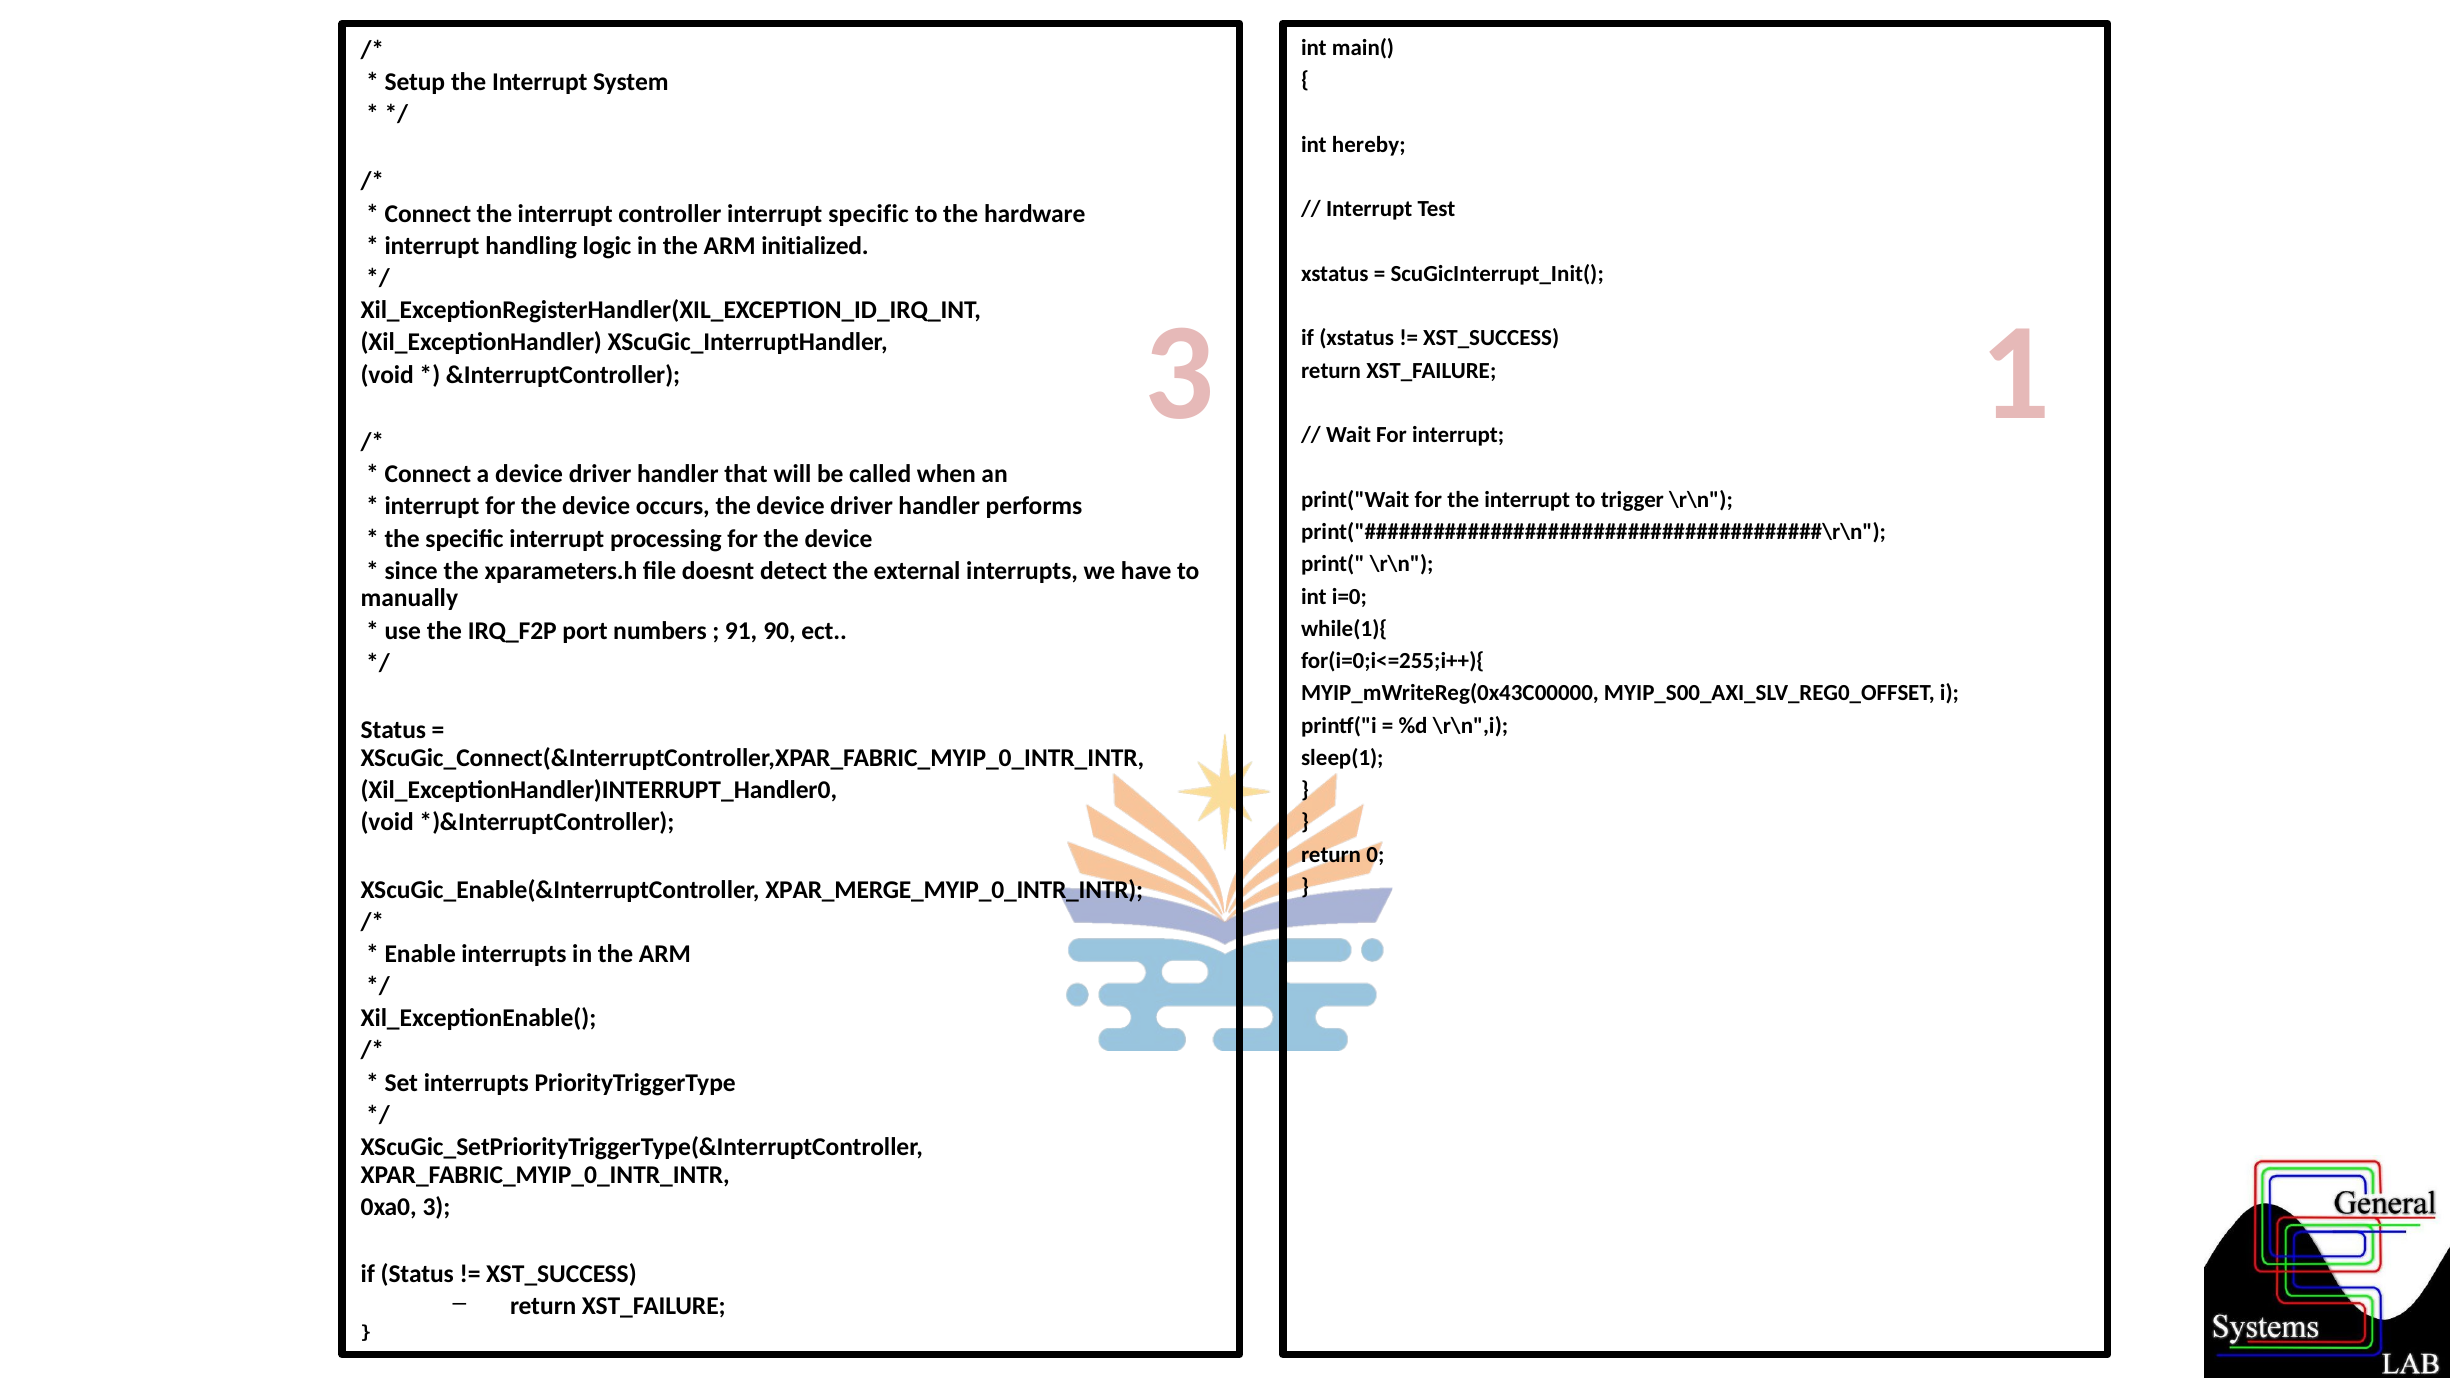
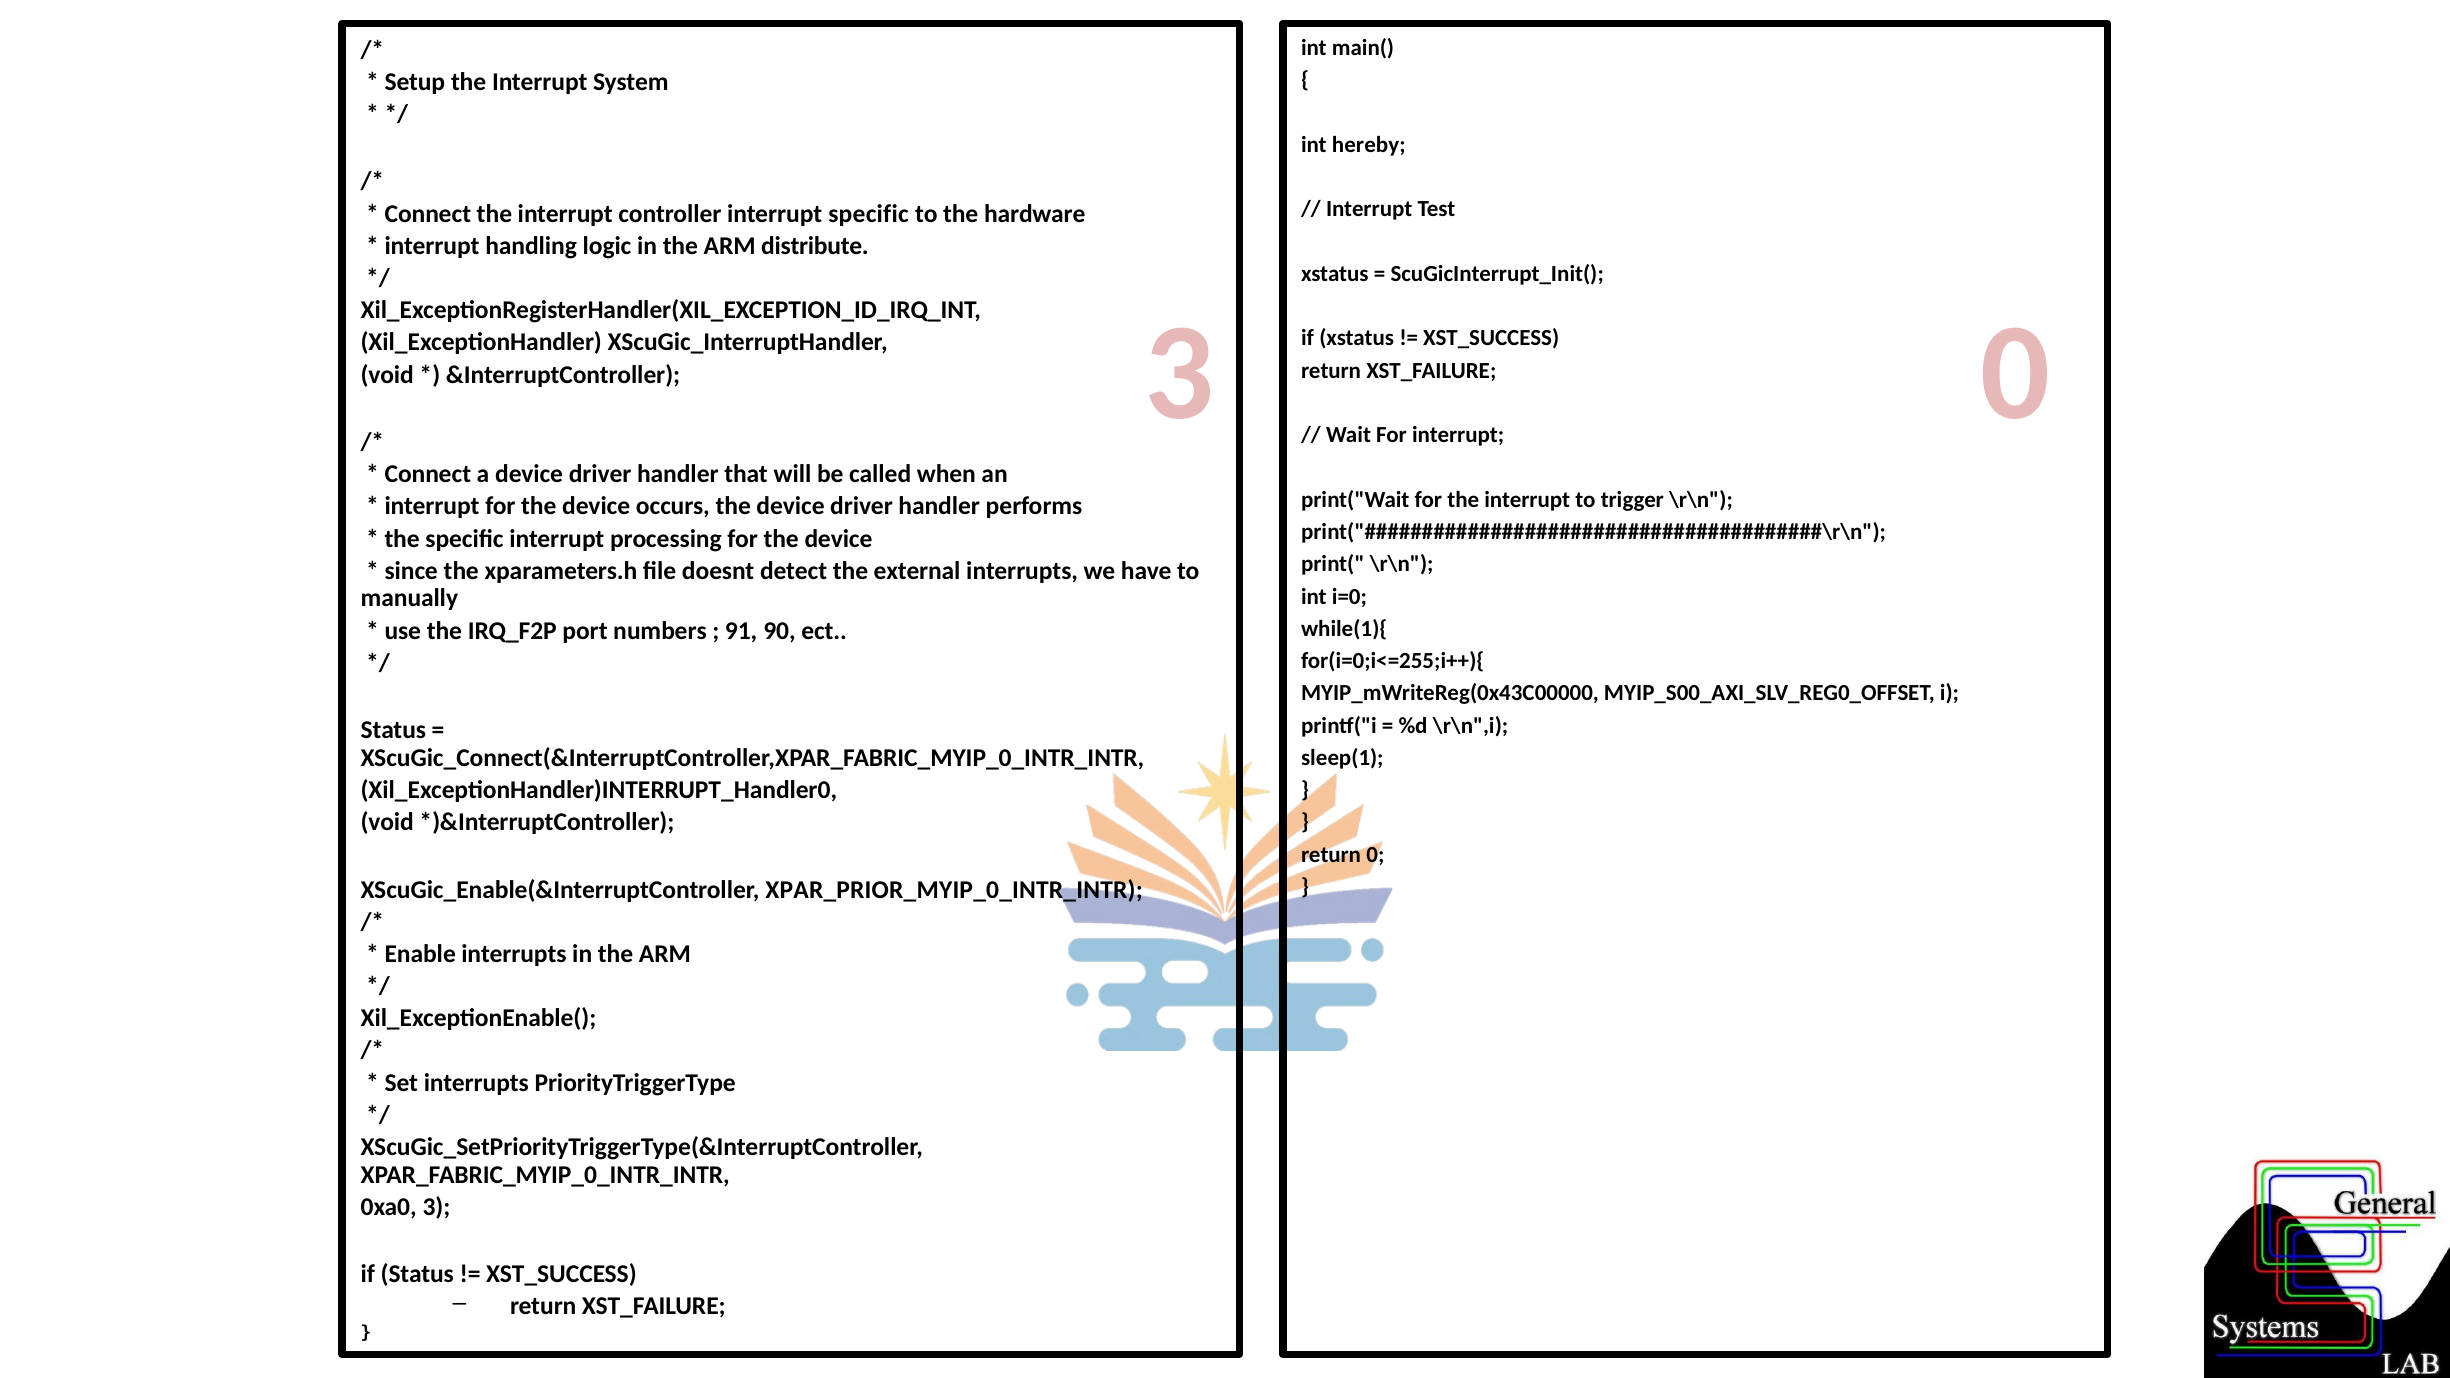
initialized: initialized -> distribute
3 1: 1 -> 0
XPAR_MERGE_MYIP_0_INTR_INTR: XPAR_MERGE_MYIP_0_INTR_INTR -> XPAR_PRIOR_MYIP_0_INTR_INTR
